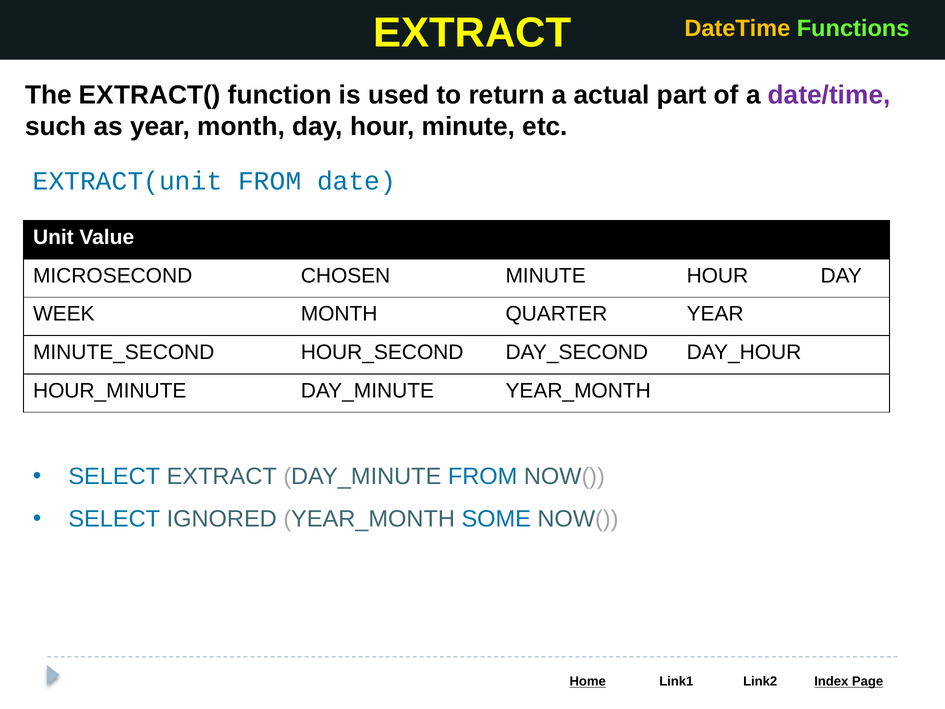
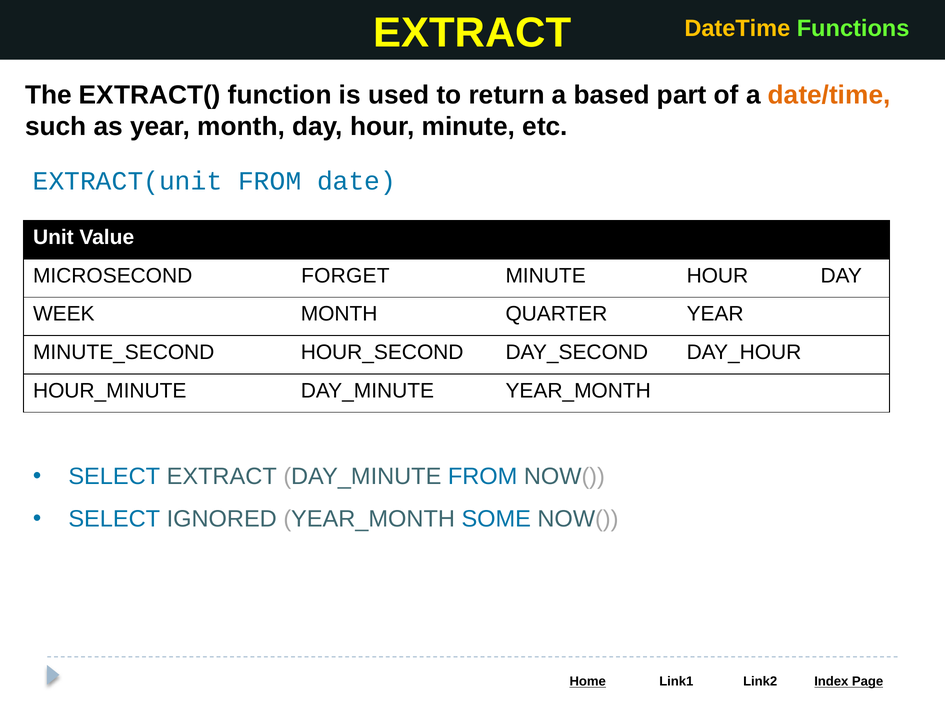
actual: actual -> based
date/time colour: purple -> orange
CHOSEN: CHOSEN -> FORGET
